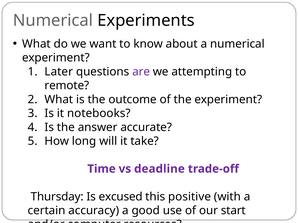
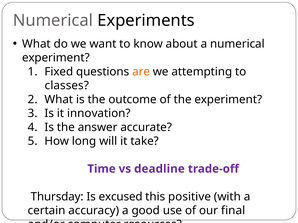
Later: Later -> Fixed
are colour: purple -> orange
remote: remote -> classes
notebooks: notebooks -> innovation
start: start -> final
